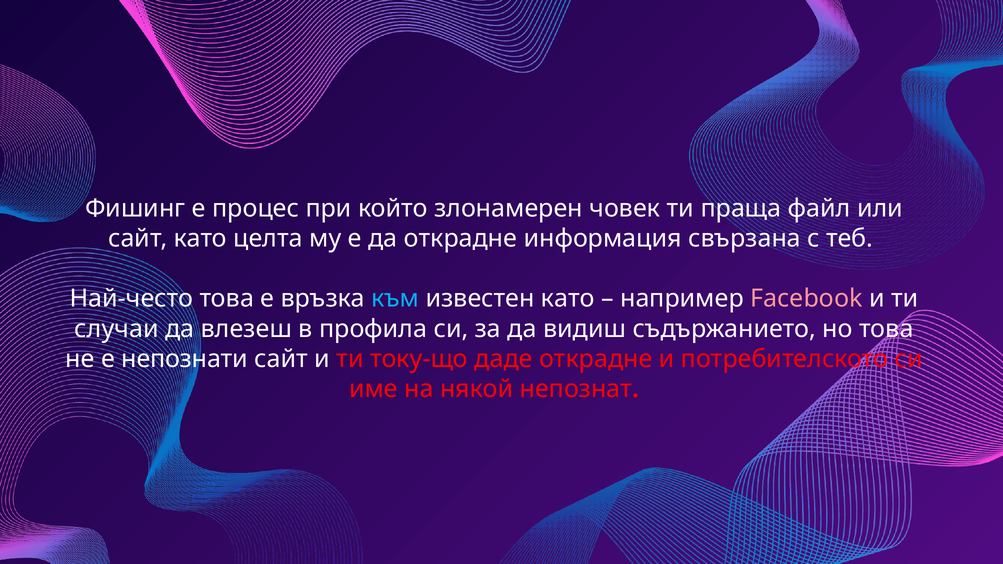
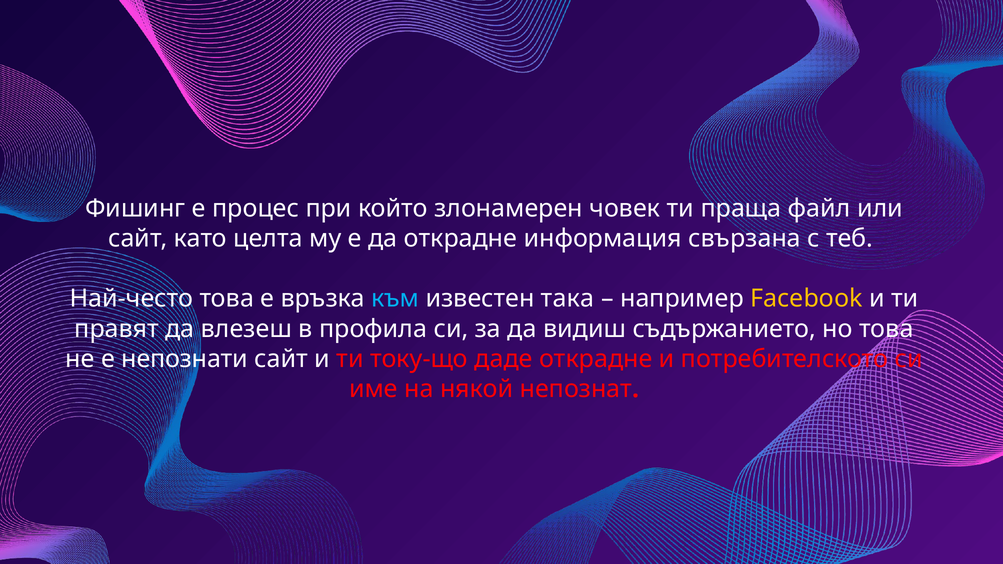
известен като: като -> така
Facebook colour: pink -> yellow
случаи: случаи -> правят
